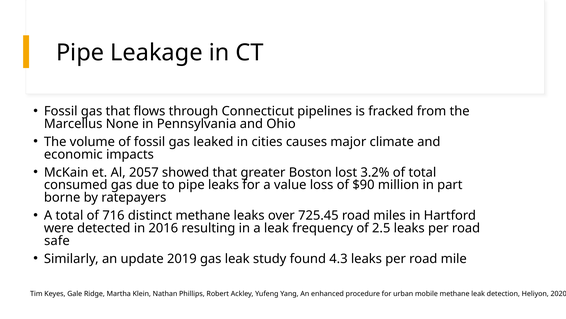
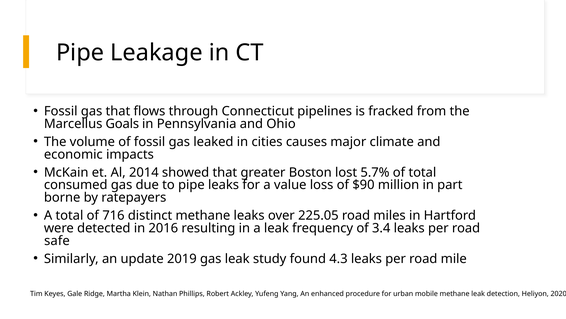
None: None -> Goals
2057: 2057 -> 2014
3.2%: 3.2% -> 5.7%
725.45: 725.45 -> 225.05
2.5: 2.5 -> 3.4
